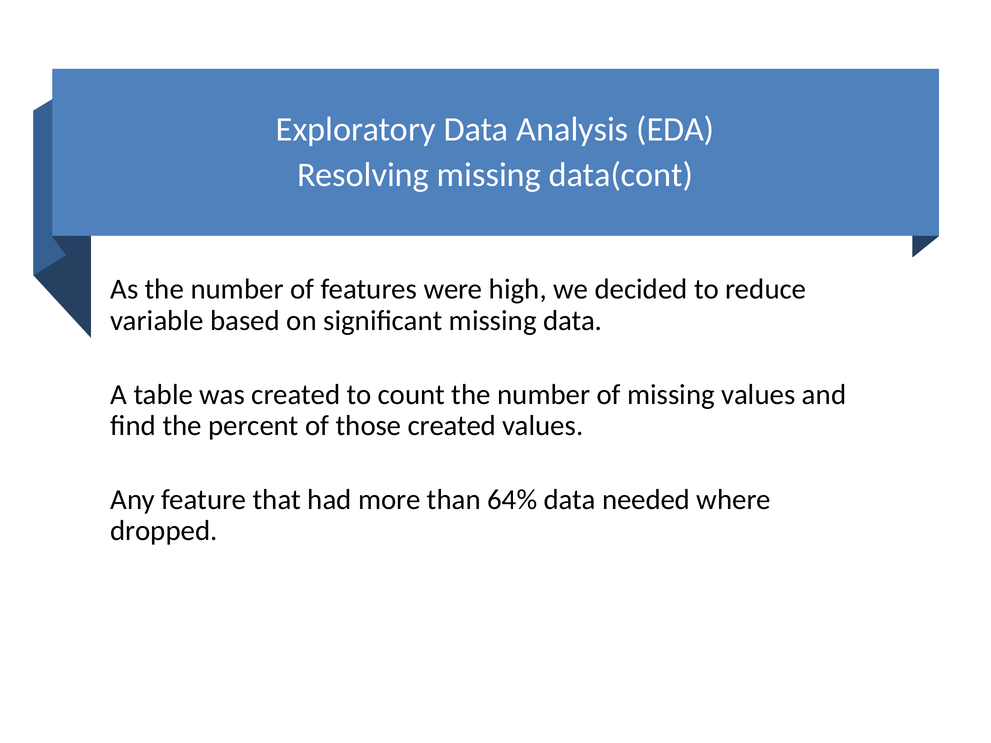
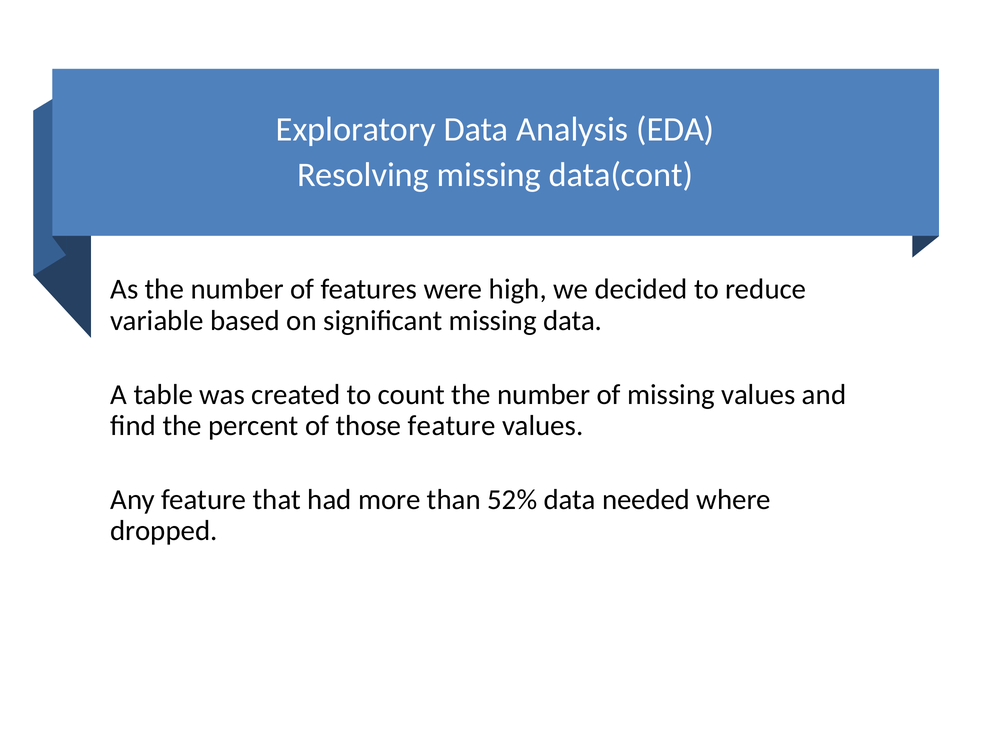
those created: created -> feature
64%: 64% -> 52%
